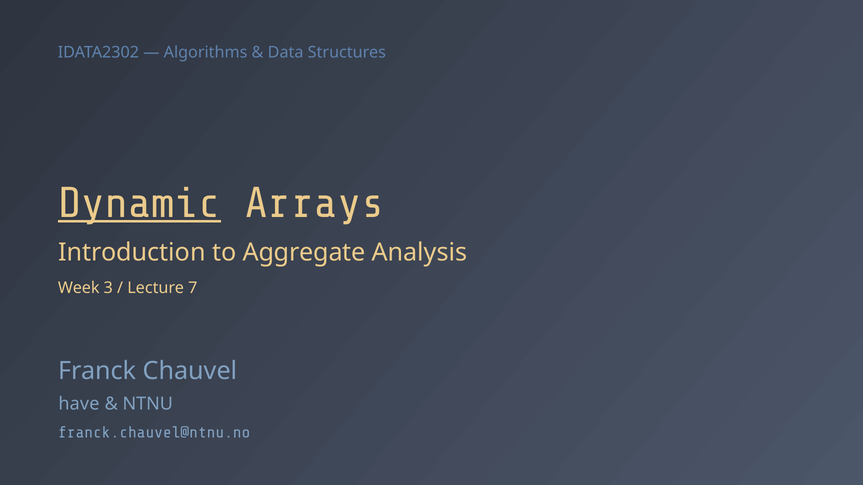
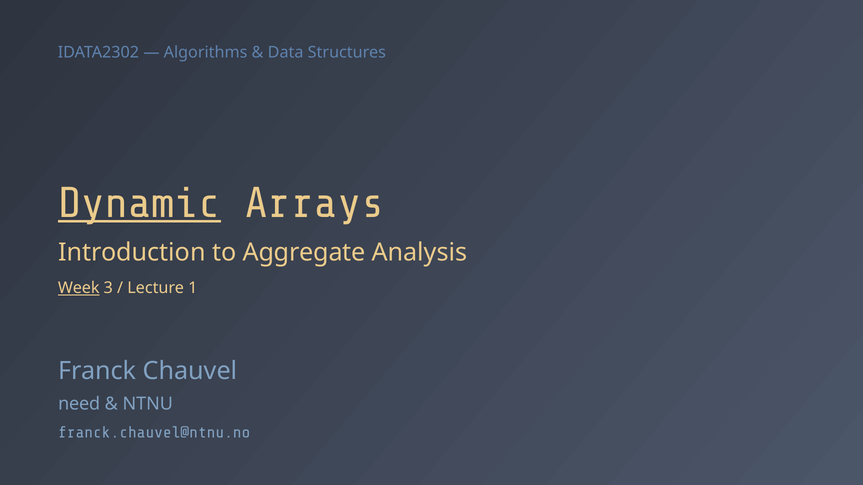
Week underline: none -> present
7: 7 -> 1
have: have -> need
